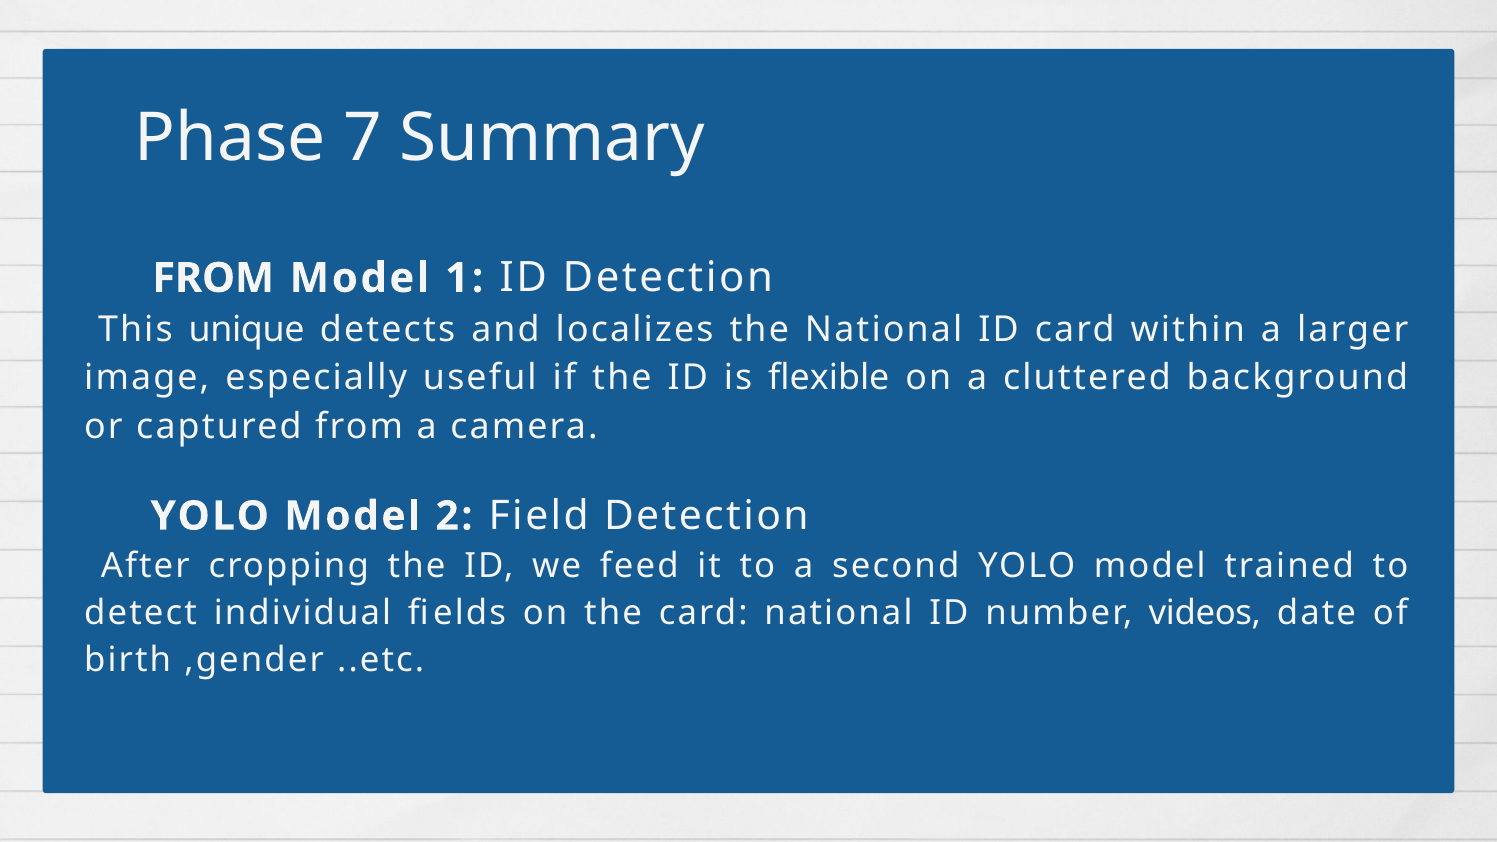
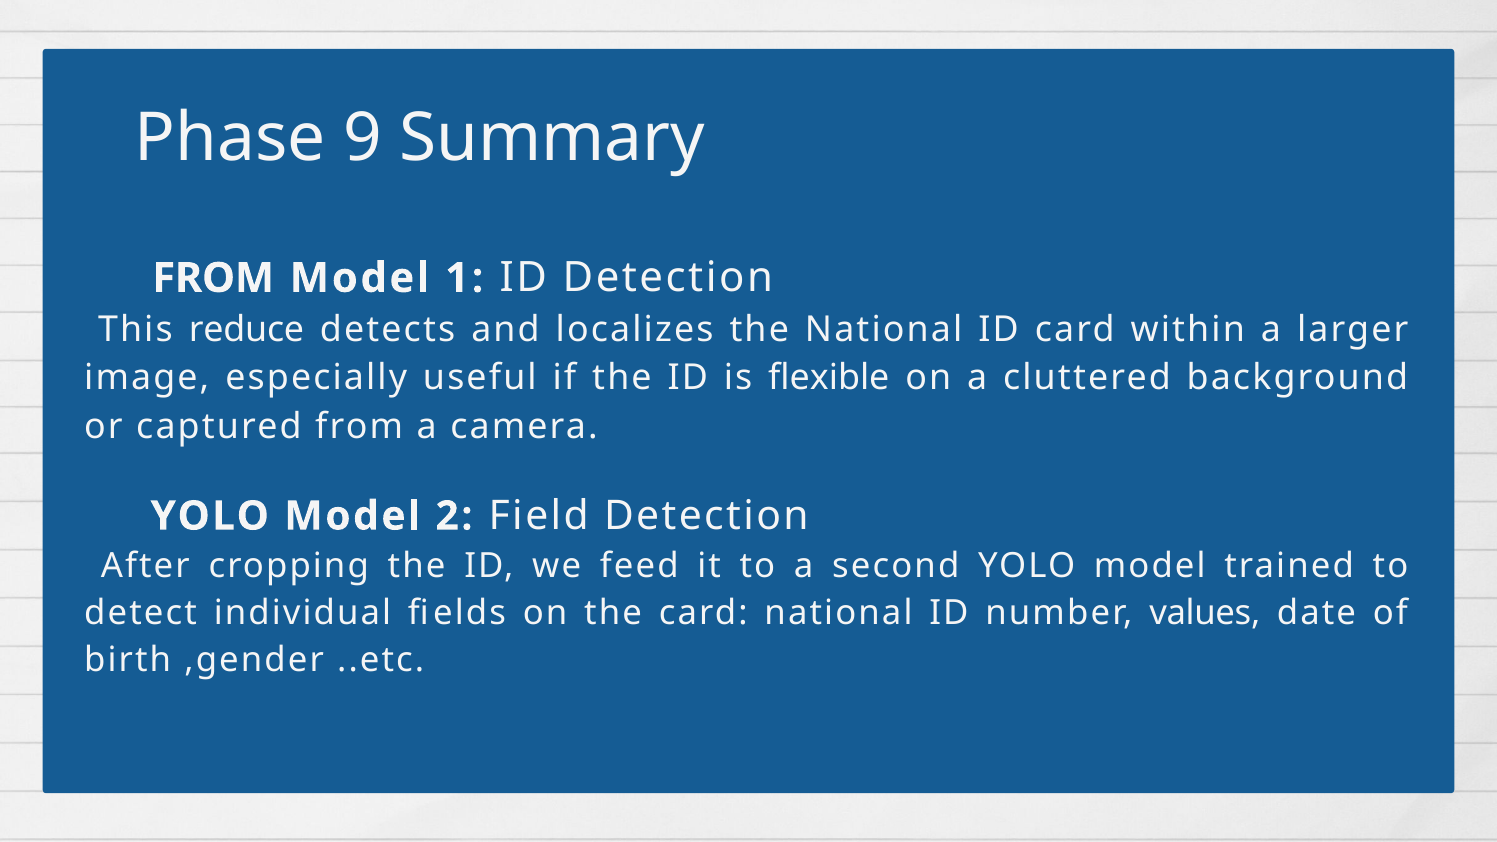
7: 7 -> 9
unique: unique -> reduce
videos: videos -> values
